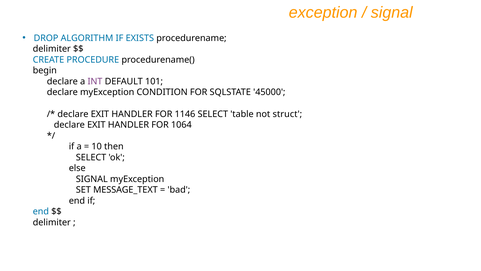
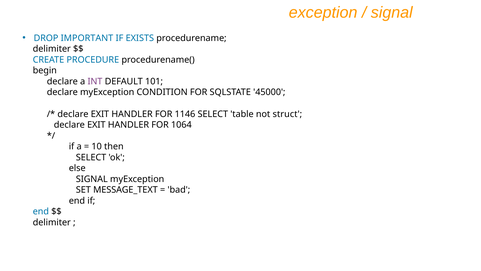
ALGORITHM: ALGORITHM -> IMPORTANT
